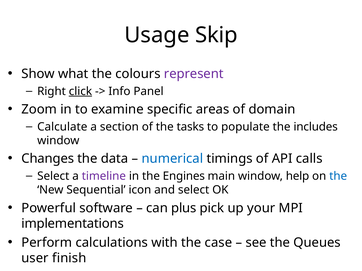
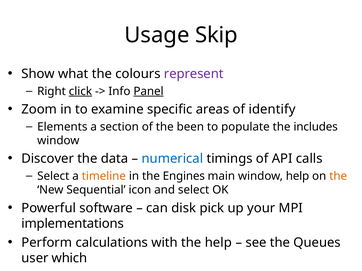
Panel underline: none -> present
domain: domain -> identify
Calculate: Calculate -> Elements
tasks: tasks -> been
Changes: Changes -> Discover
timeline colour: purple -> orange
the at (338, 176) colour: blue -> orange
plus: plus -> disk
the case: case -> help
finish: finish -> which
